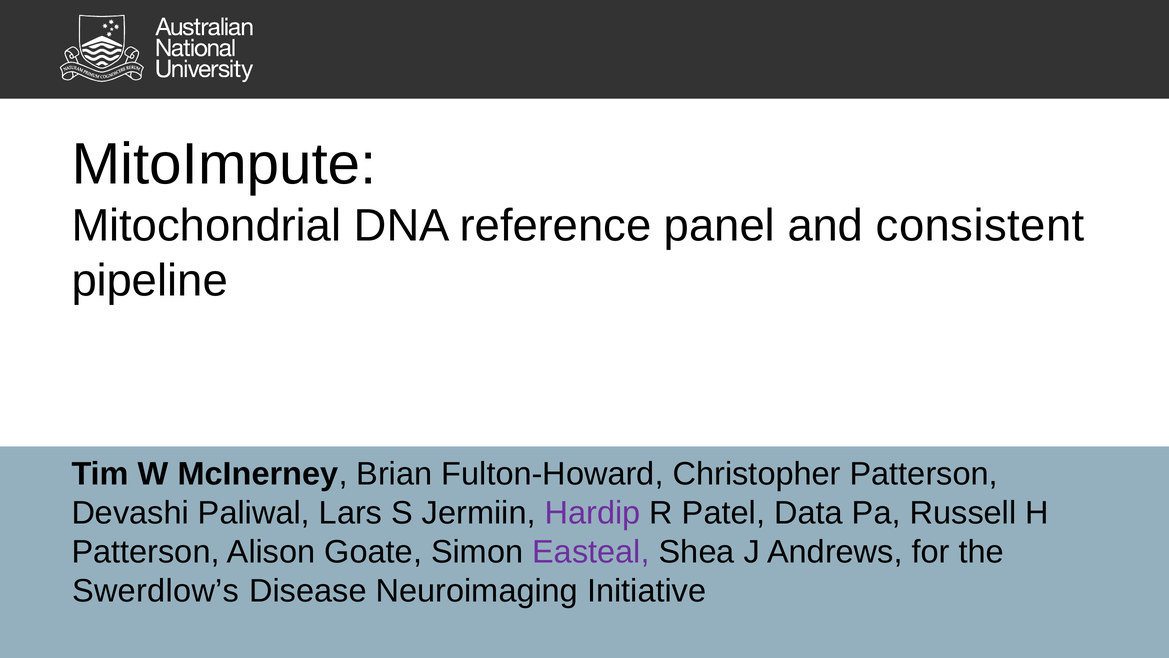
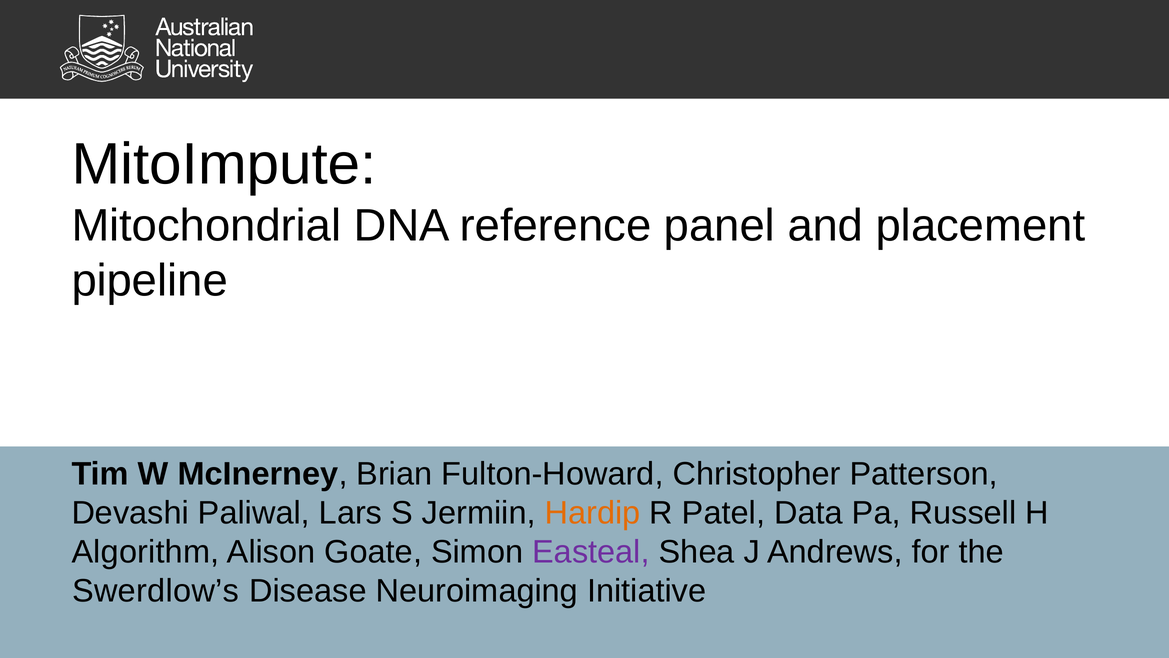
consistent: consistent -> placement
Hardip colour: purple -> orange
Patterson at (146, 552): Patterson -> Algorithm
